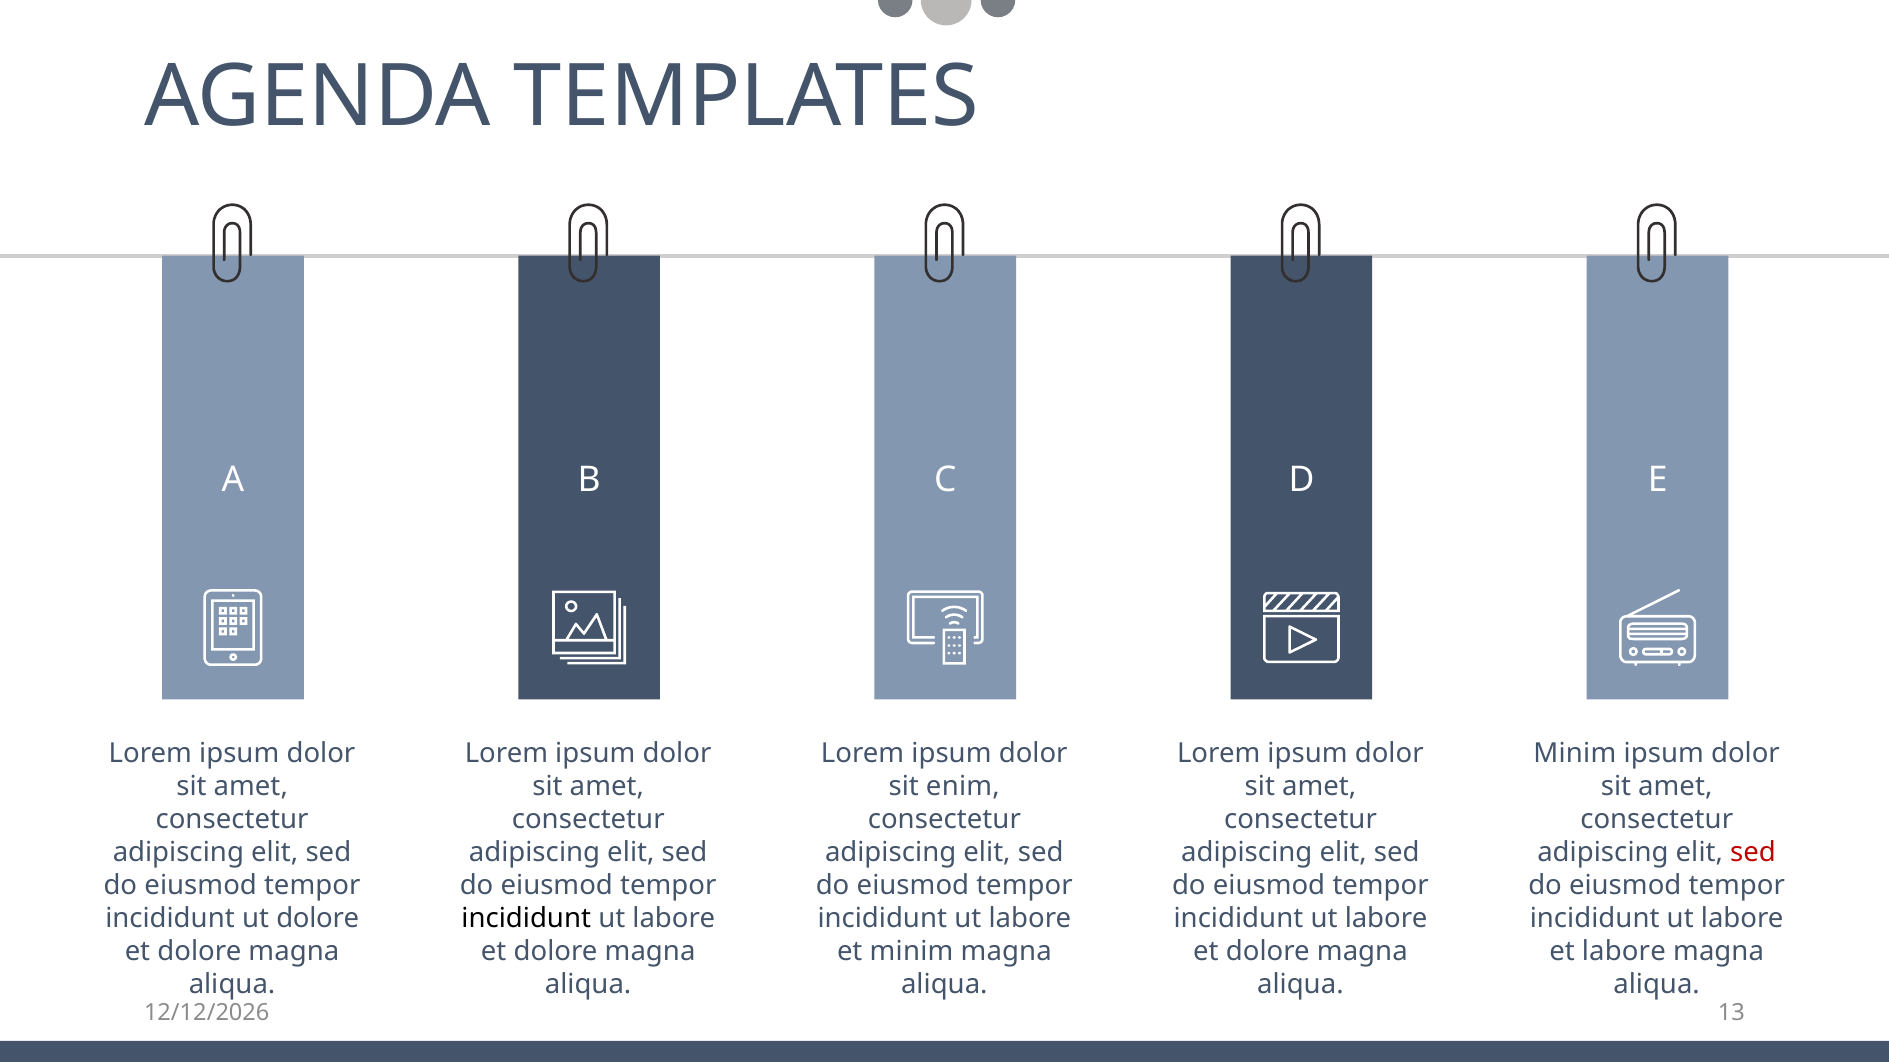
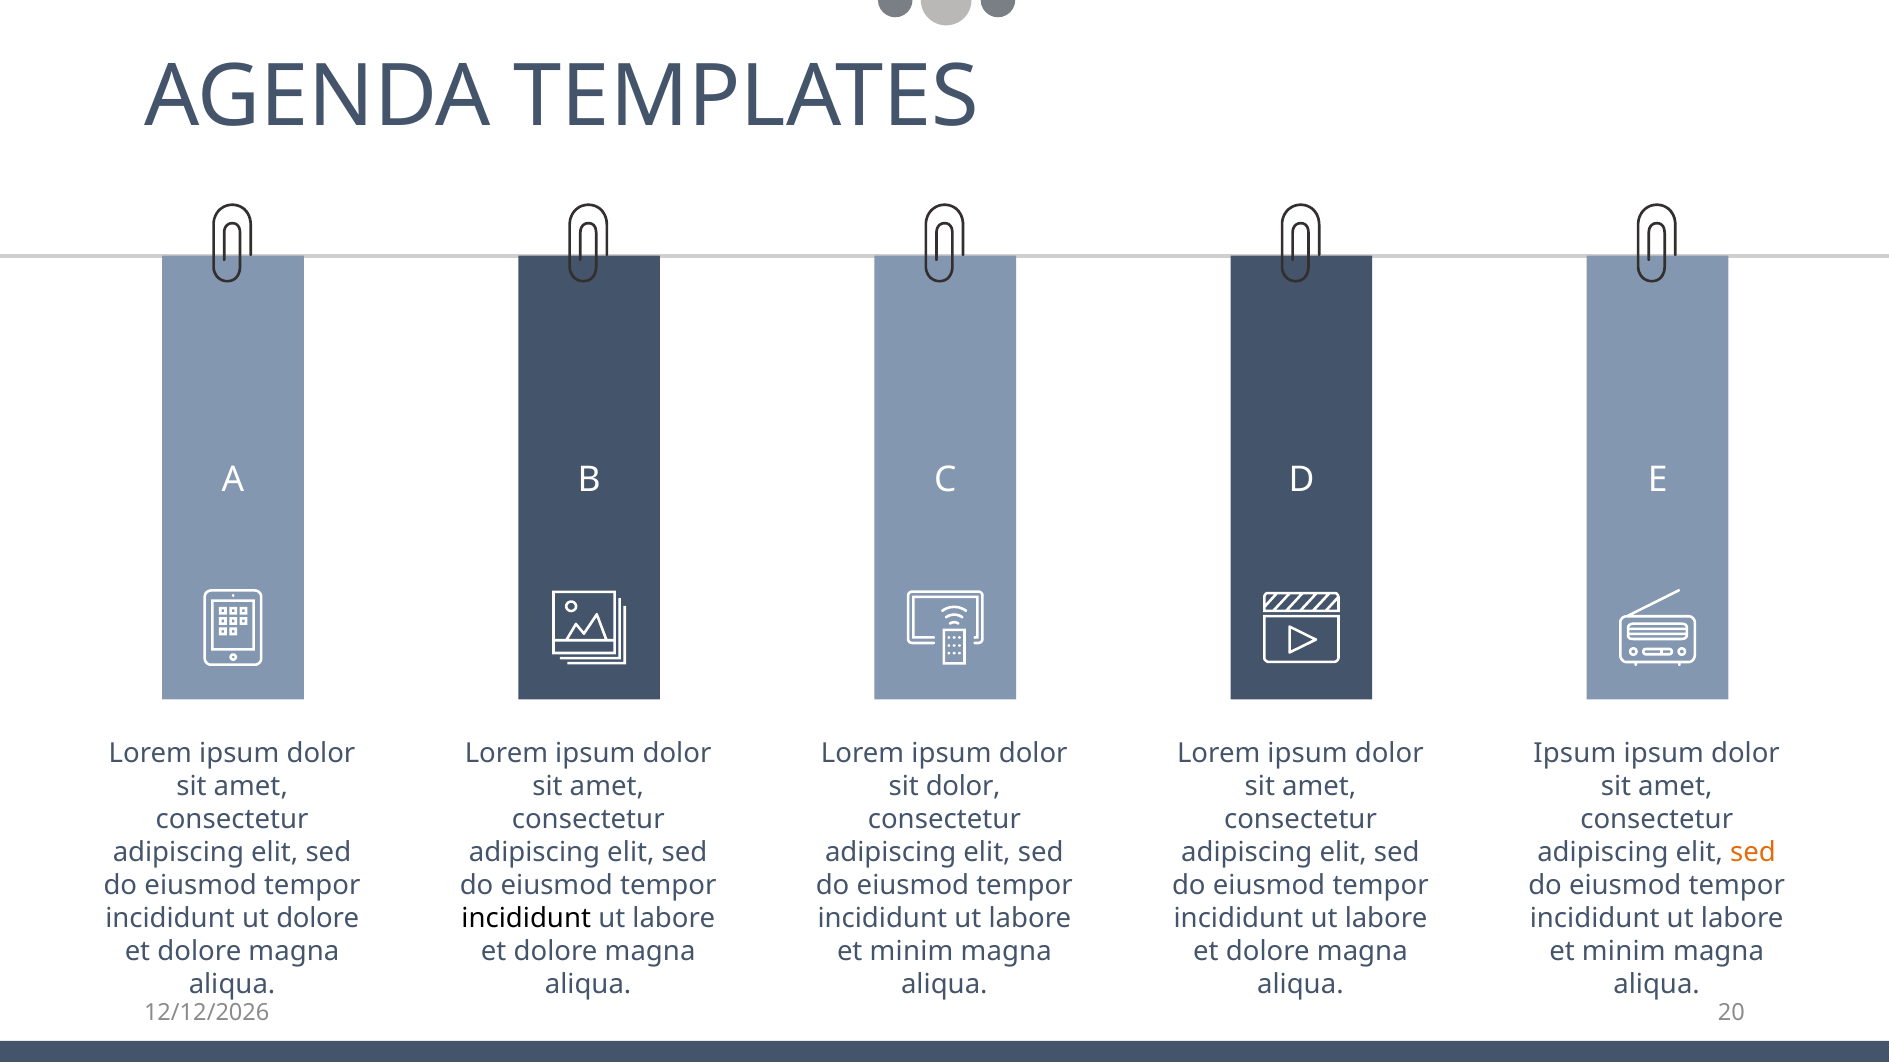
Minim at (1575, 754): Minim -> Ipsum
sit enim: enim -> dolor
sed at (1753, 853) colour: red -> orange
labore at (1624, 952): labore -> minim
13: 13 -> 20
